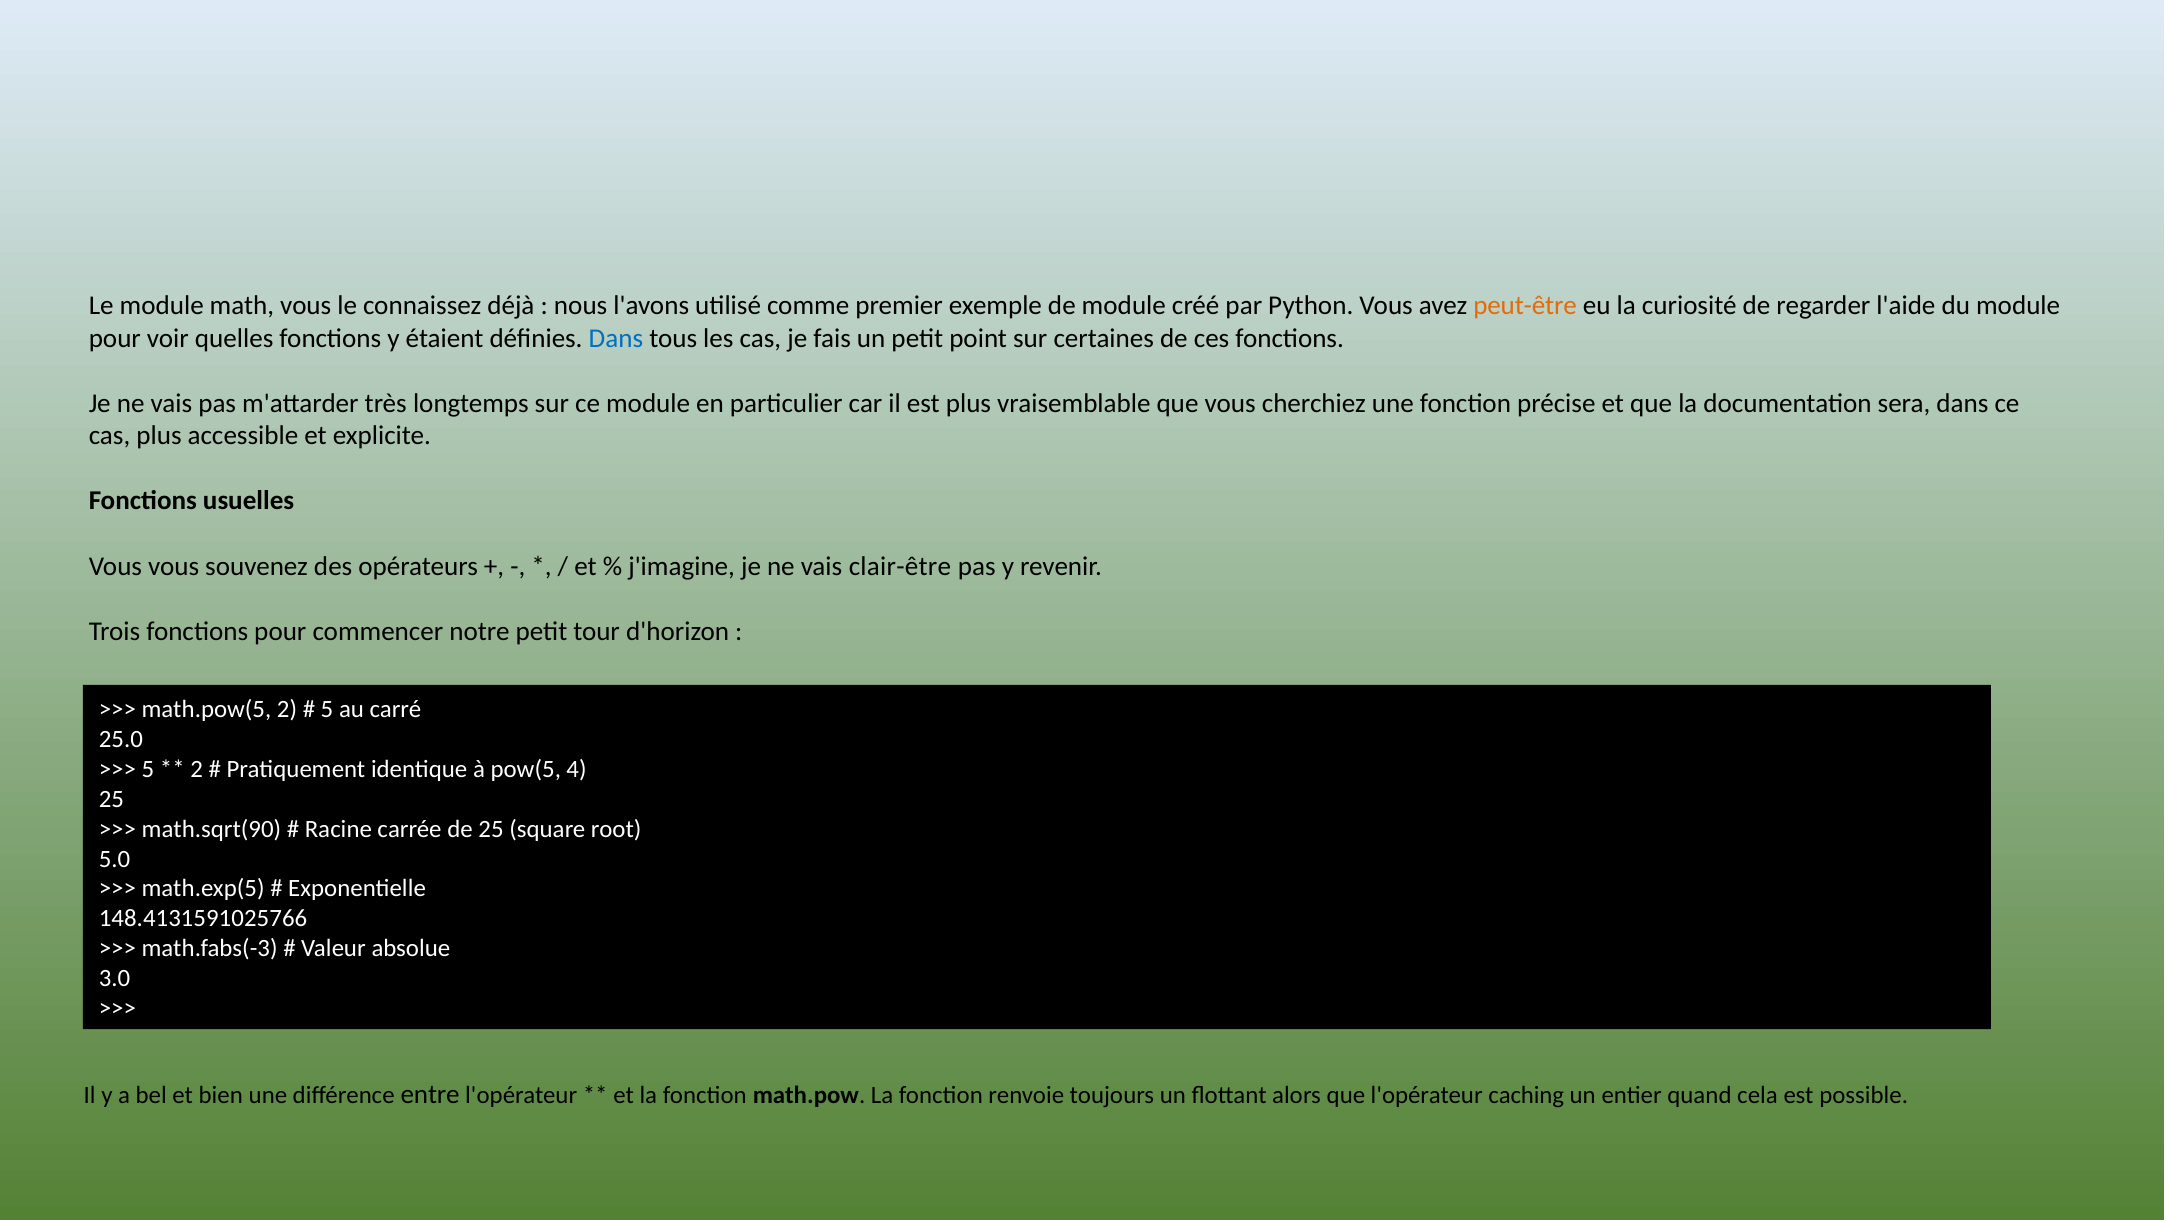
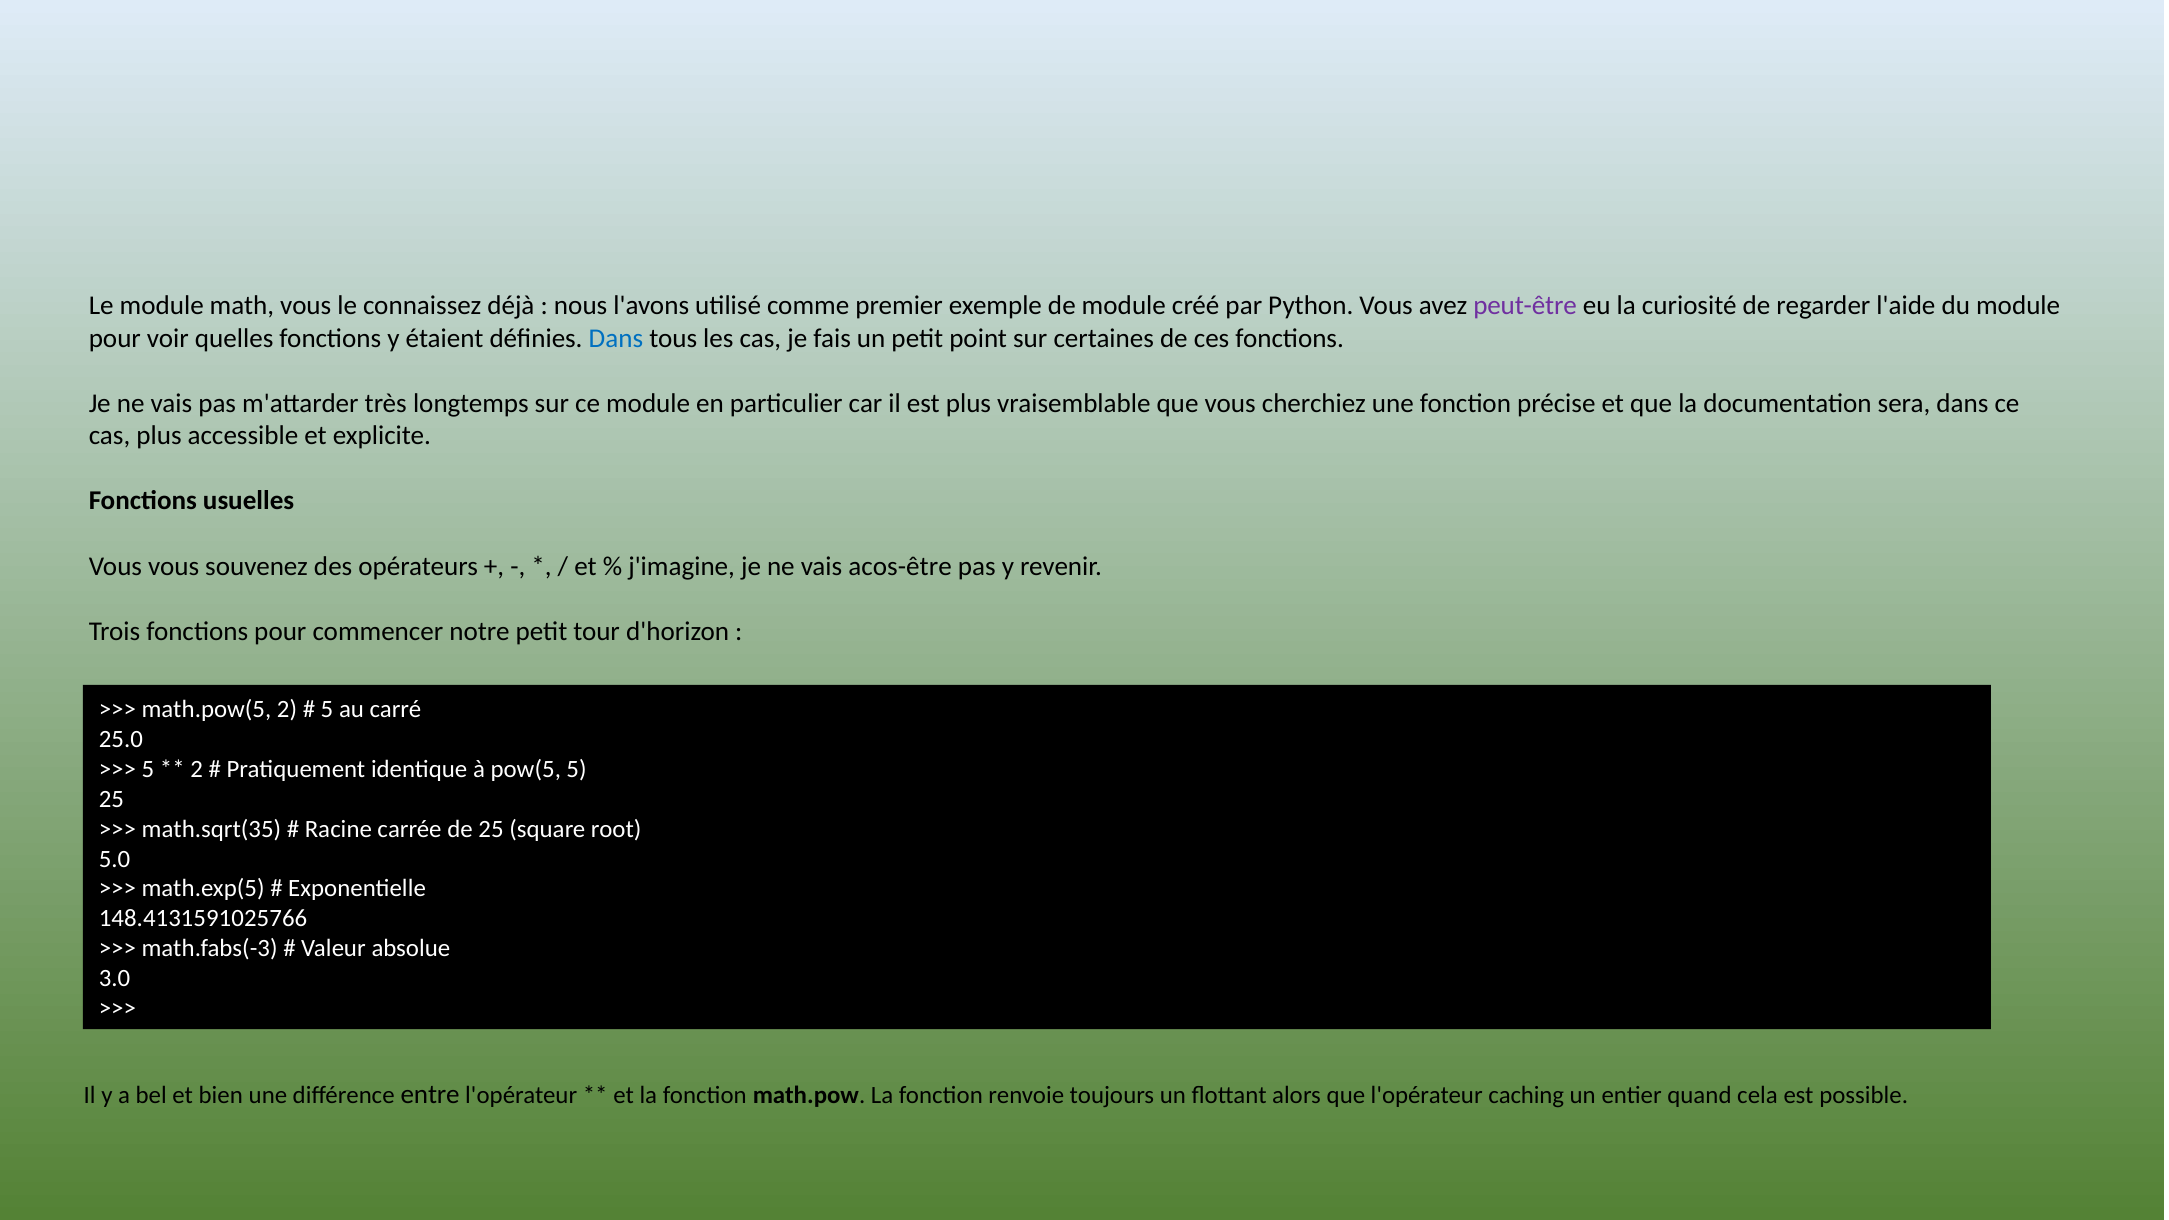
peut-être colour: orange -> purple
clair-être: clair-être -> acos-être
pow(5 4: 4 -> 5
math.sqrt(90: math.sqrt(90 -> math.sqrt(35
